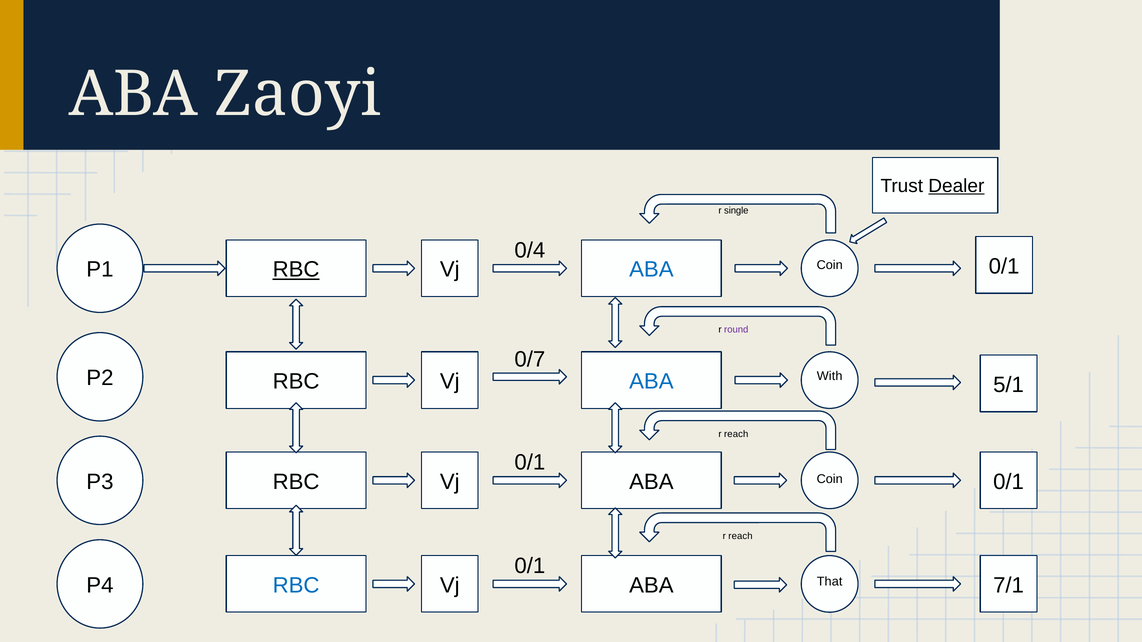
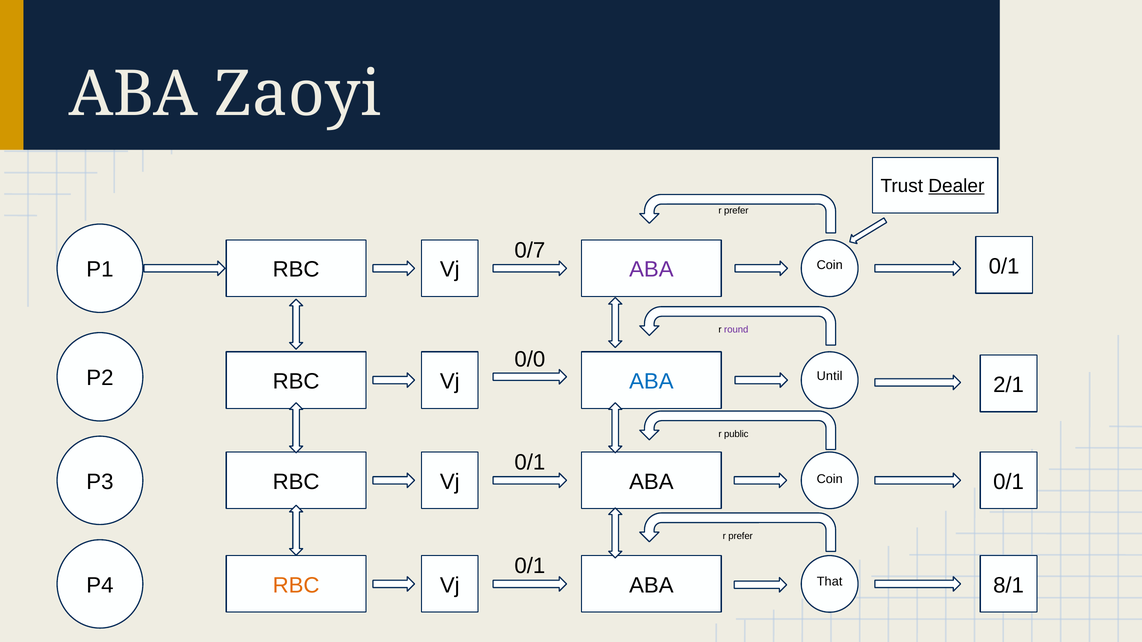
single at (736, 211): single -> prefer
0/4: 0/4 -> 0/7
RBC at (296, 270) underline: present -> none
ABA at (651, 270) colour: blue -> purple
0/7: 0/7 -> 0/0
With: With -> Until
5/1: 5/1 -> 2/1
reach at (736, 434): reach -> public
reach at (740, 537): reach -> prefer
RBC at (296, 586) colour: blue -> orange
7/1: 7/1 -> 8/1
